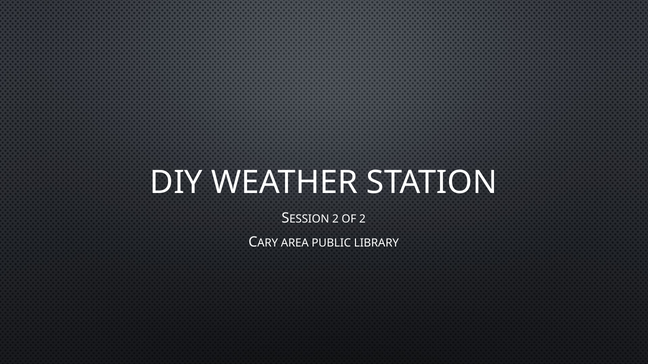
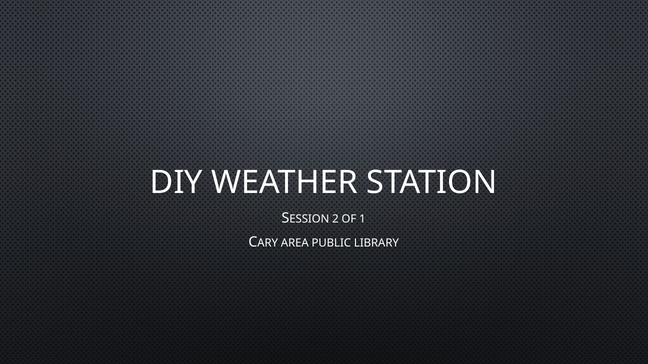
OF 2: 2 -> 1
